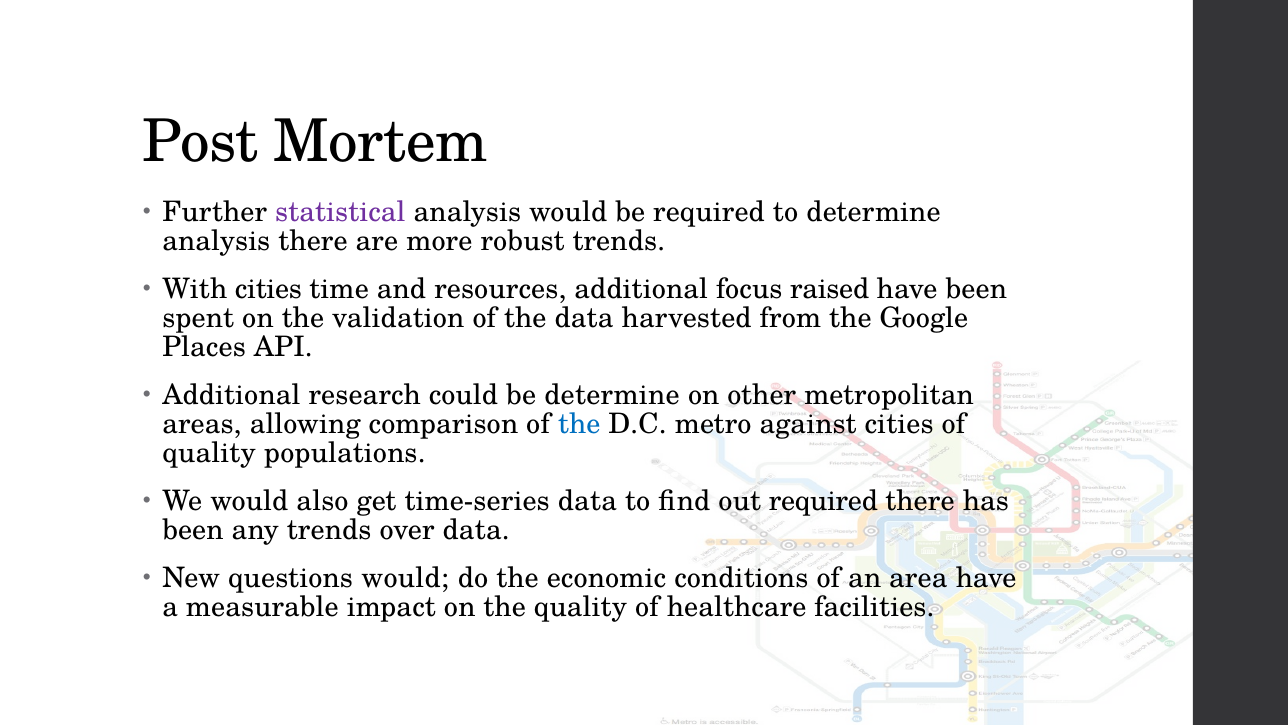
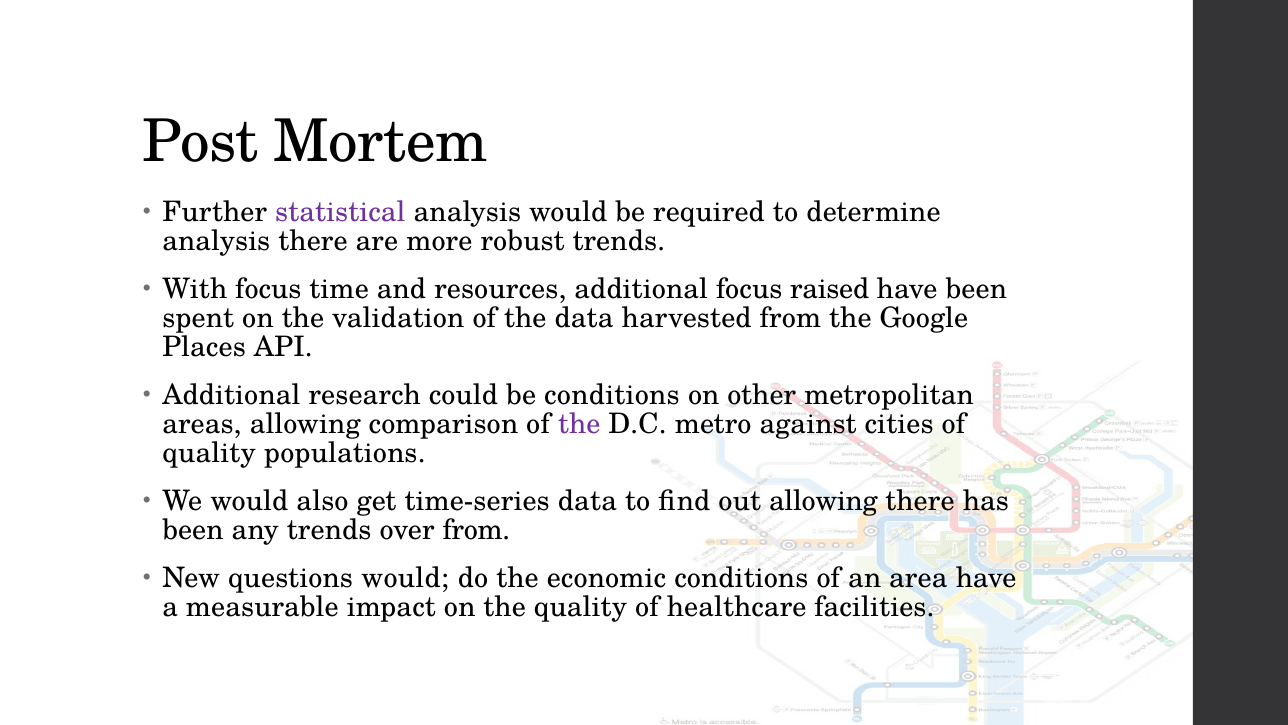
With cities: cities -> focus
be determine: determine -> conditions
the at (579, 424) colour: blue -> purple
out required: required -> allowing
over data: data -> from
